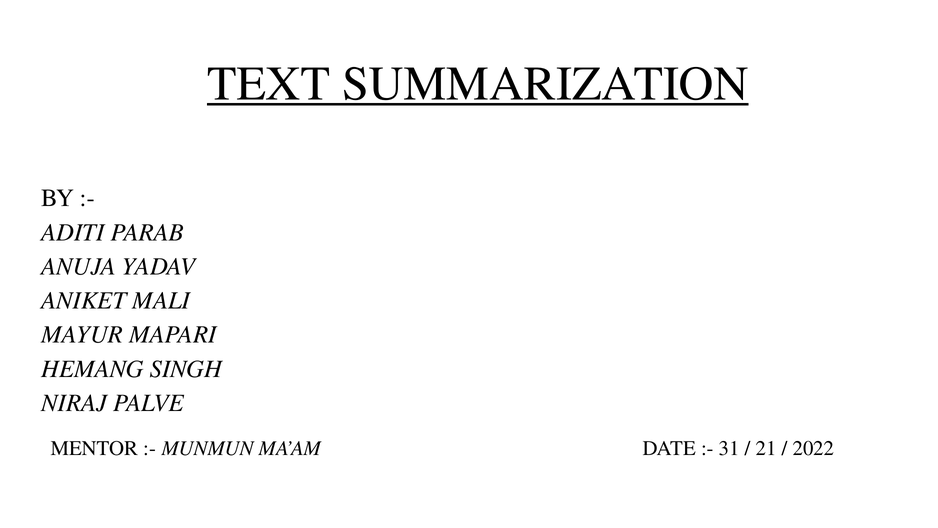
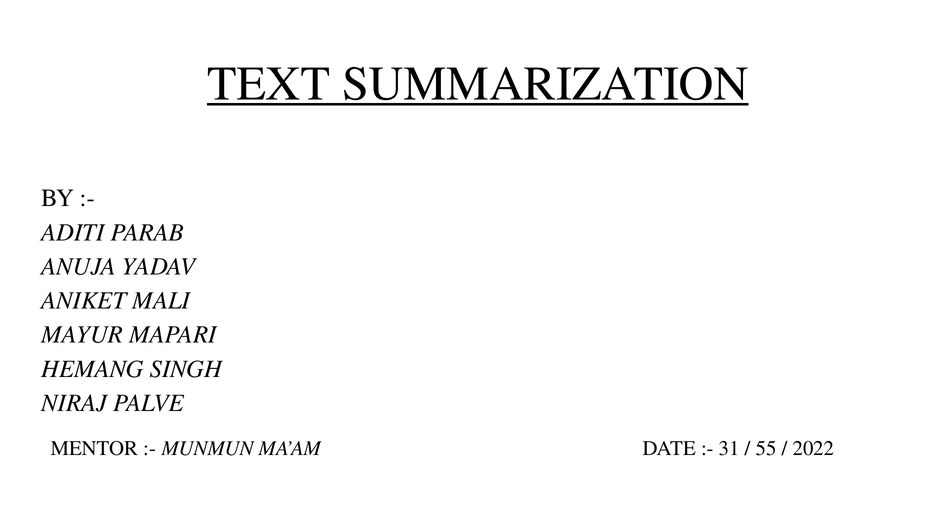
21: 21 -> 55
